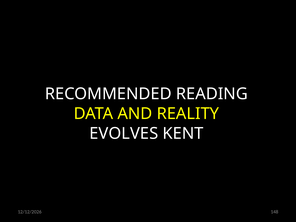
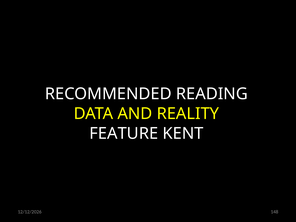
EVOLVES: EVOLVES -> FEATURE
